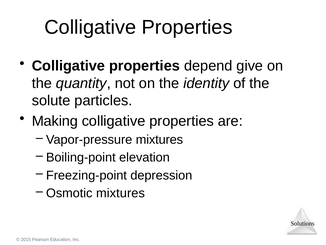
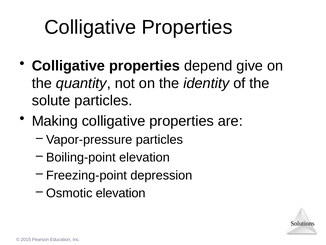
Vapor-pressure mixtures: mixtures -> particles
Osmotic mixtures: mixtures -> elevation
